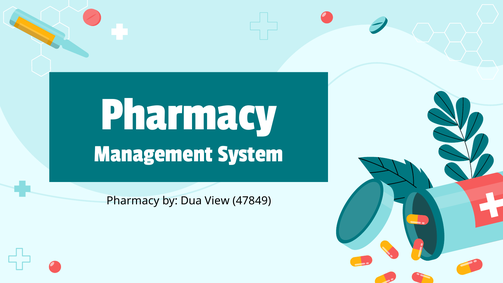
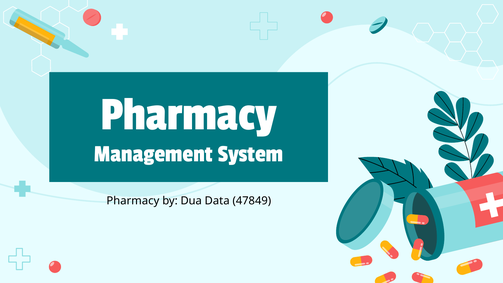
View: View -> Data
